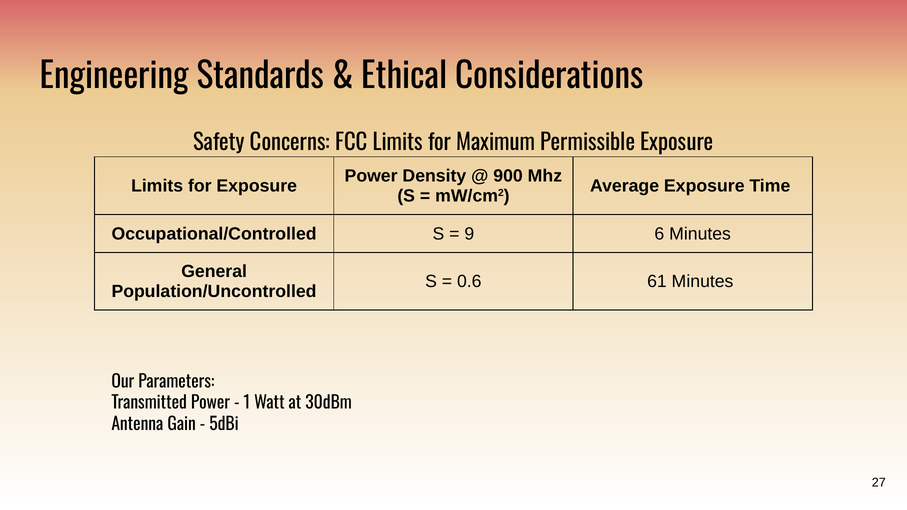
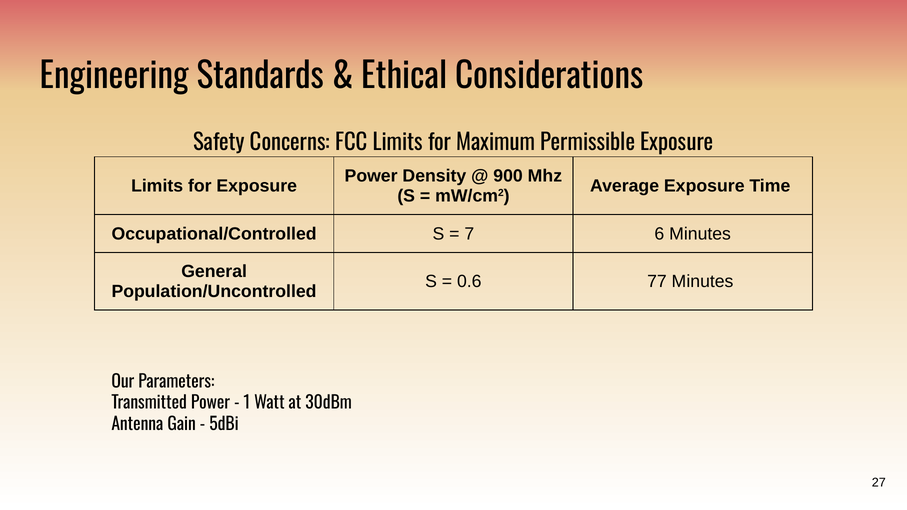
9: 9 -> 7
61: 61 -> 77
